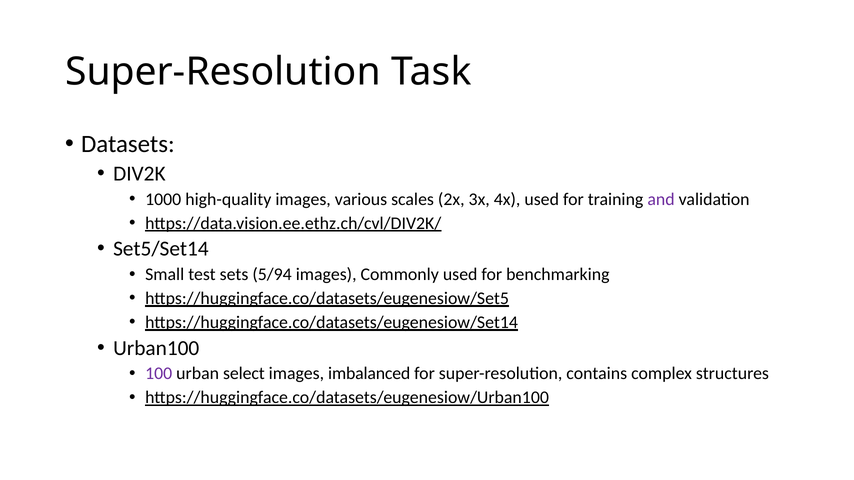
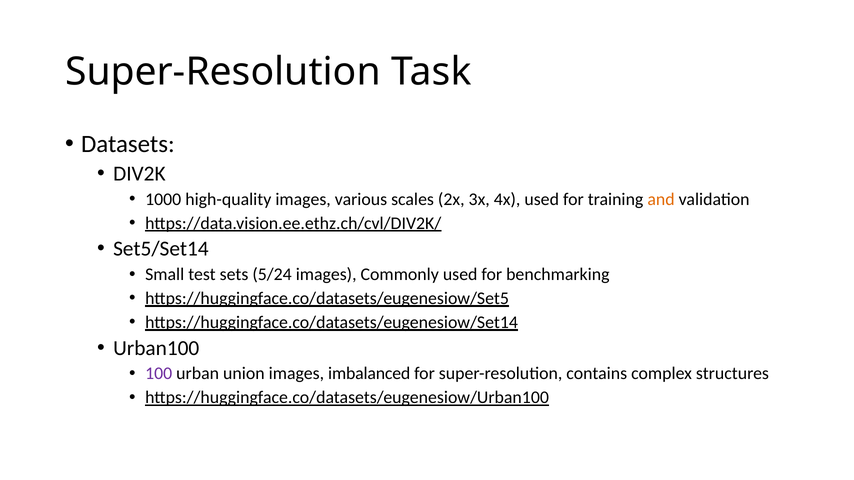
and colour: purple -> orange
5/94: 5/94 -> 5/24
select: select -> union
